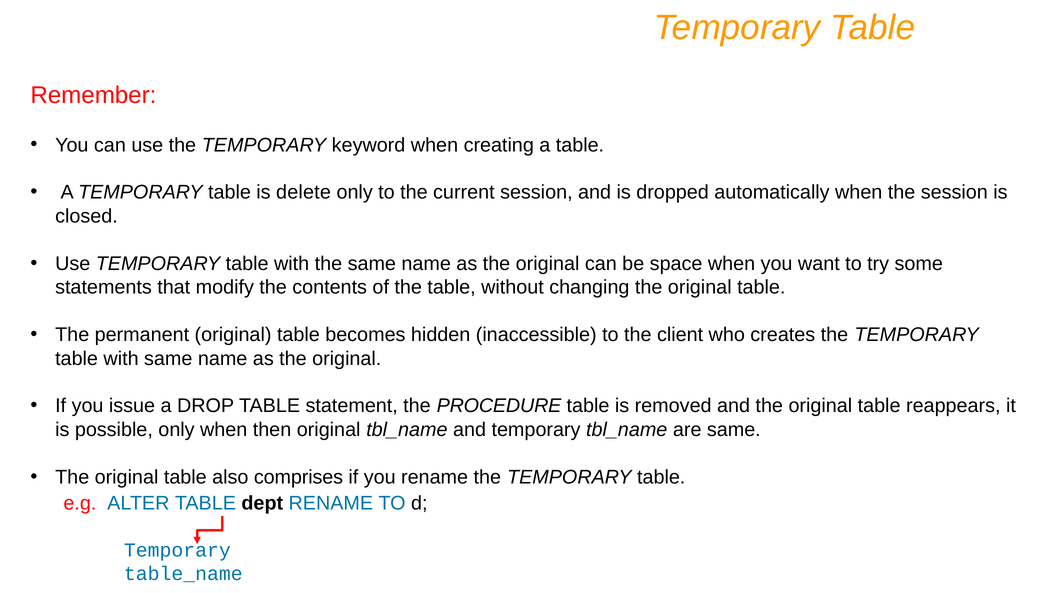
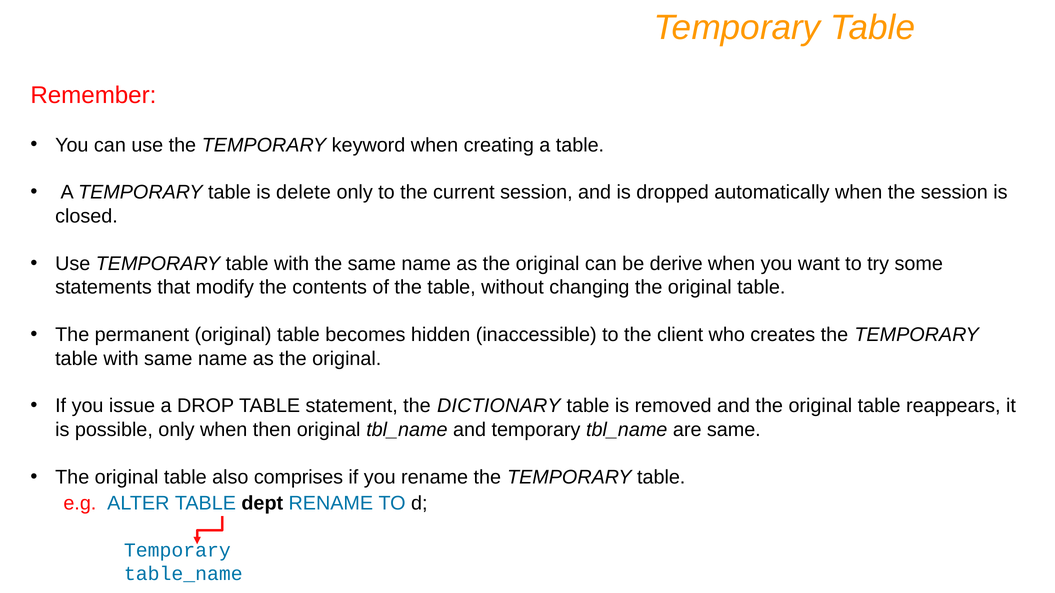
space: space -> derive
PROCEDURE: PROCEDURE -> DICTIONARY
